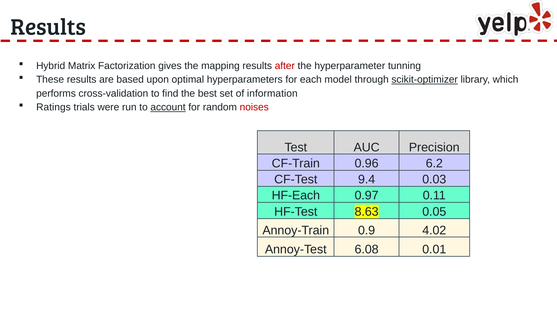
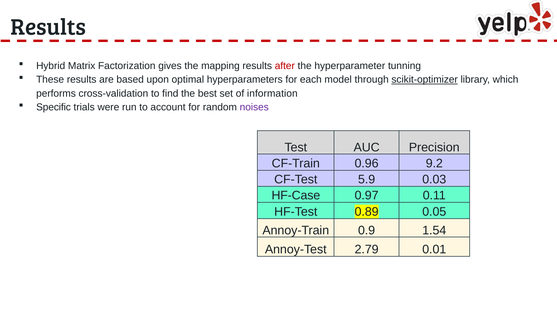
Ratings: Ratings -> Specific
account underline: present -> none
noises colour: red -> purple
6.2: 6.2 -> 9.2
9.4: 9.4 -> 5.9
HF-Each: HF-Each -> HF-Case
8.63: 8.63 -> 0.89
4.02: 4.02 -> 1.54
6.08: 6.08 -> 2.79
